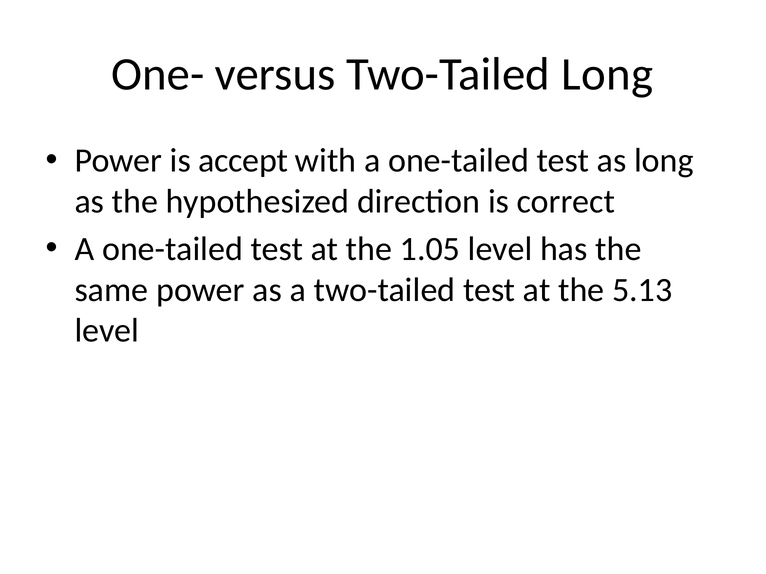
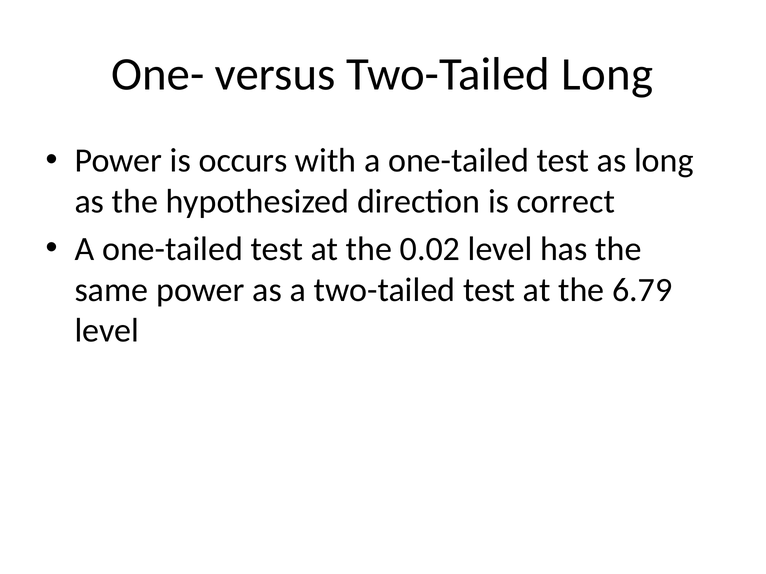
accept: accept -> occurs
1.05: 1.05 -> 0.02
5.13: 5.13 -> 6.79
